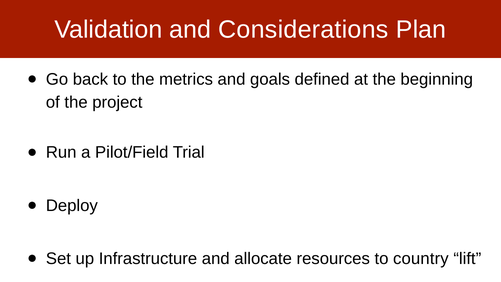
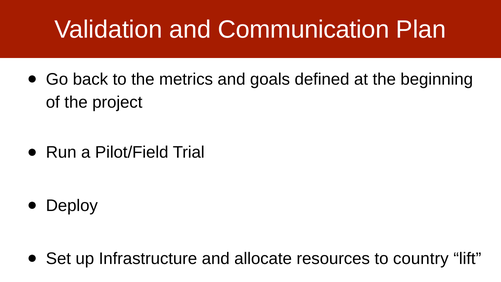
Considerations: Considerations -> Communication
